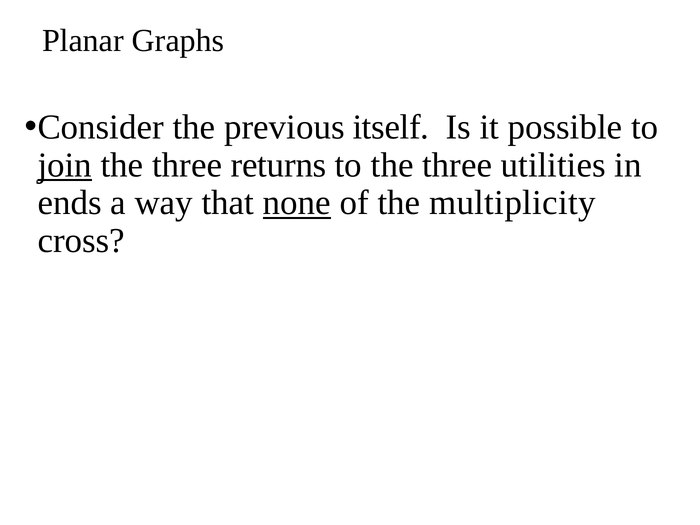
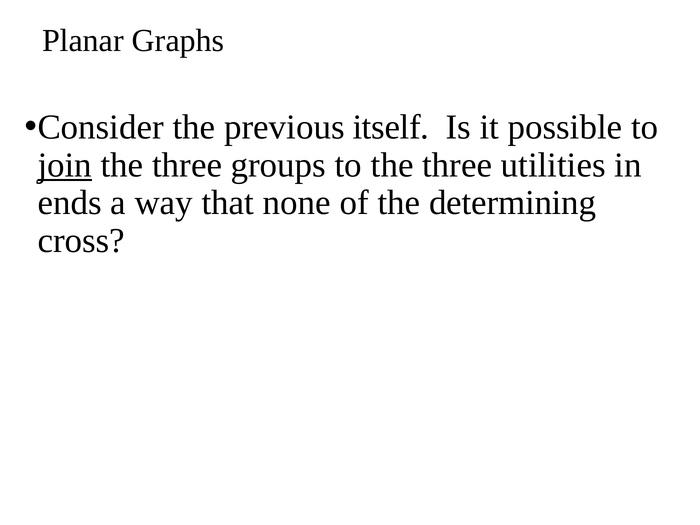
returns: returns -> groups
none underline: present -> none
multiplicity: multiplicity -> determining
